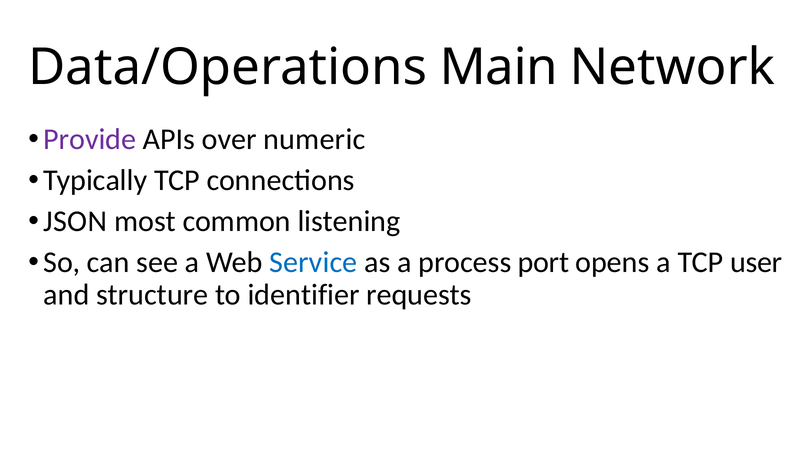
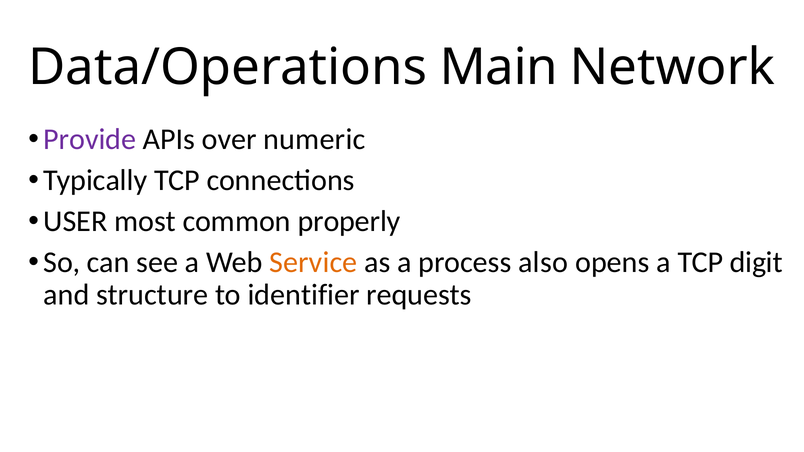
JSON: JSON -> USER
listening: listening -> properly
Service colour: blue -> orange
port: port -> also
user: user -> digit
